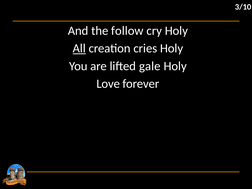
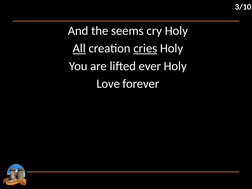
follow: follow -> seems
cries underline: none -> present
gale: gale -> ever
